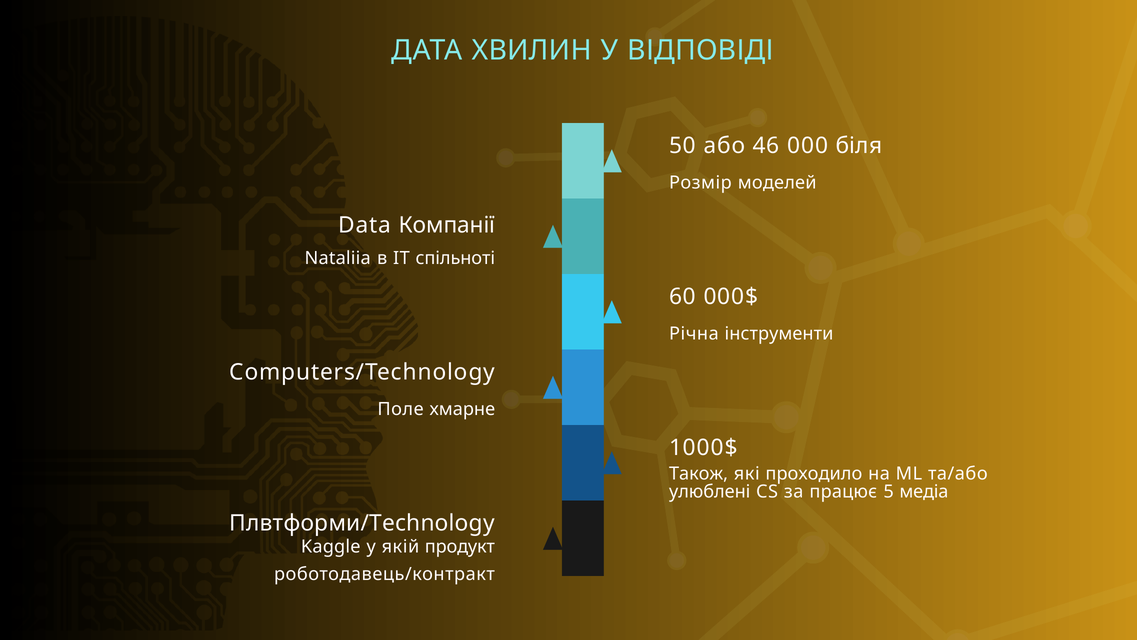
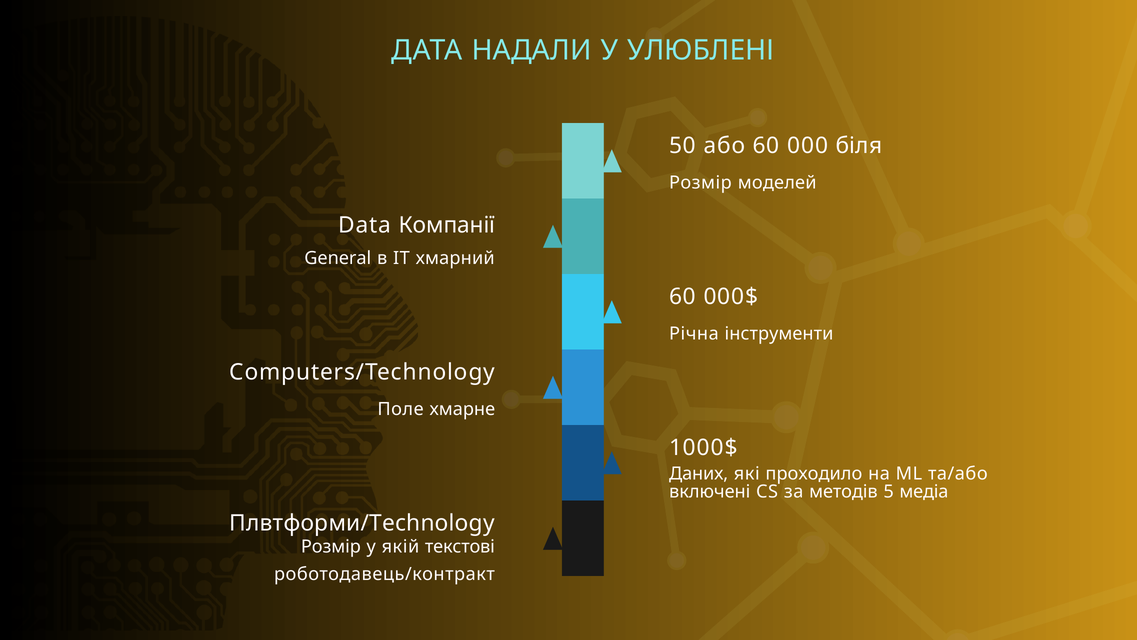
ХВИЛИН: ХВИЛИН -> НАДАЛИ
ВІДПОВІДІ: ВІДПОВІДІ -> УЛЮБЛЕНІ
або 46: 46 -> 60
Nataliia: Nataliia -> General
спільноті: спільноті -> хмарний
Також: Також -> Даних
улюблені: улюблені -> включені
працює: працює -> методів
Kaggle at (331, 546): Kaggle -> Розмір
продукт: продукт -> текстові
